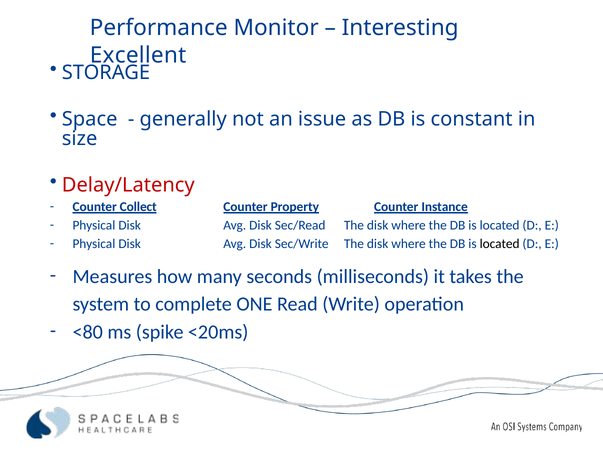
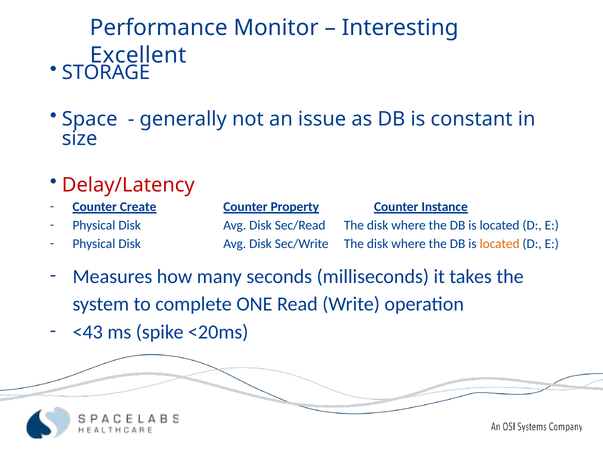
Collect: Collect -> Create
located at (500, 244) colour: black -> orange
<80: <80 -> <43
